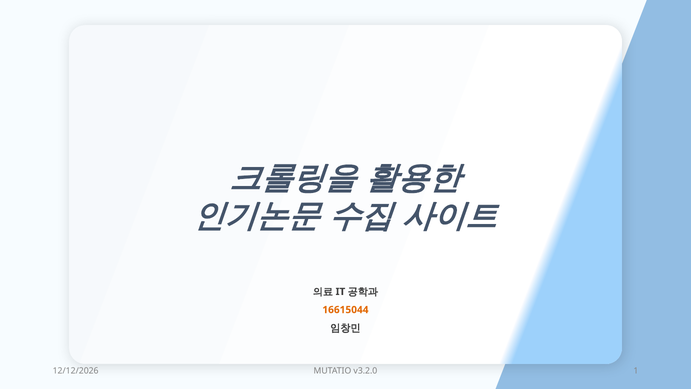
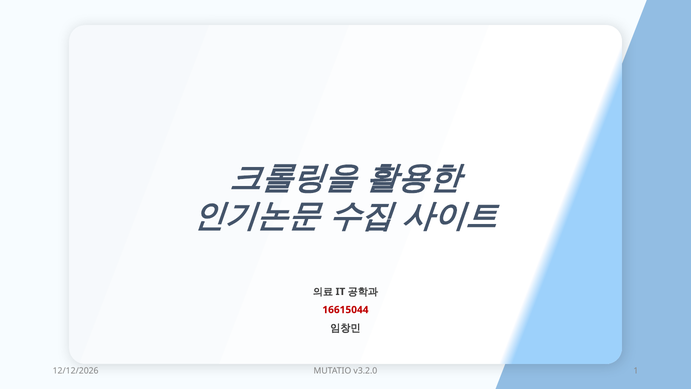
16615044 colour: orange -> red
